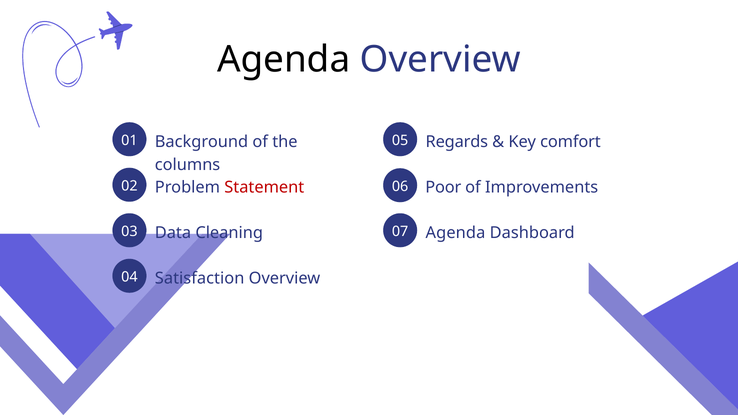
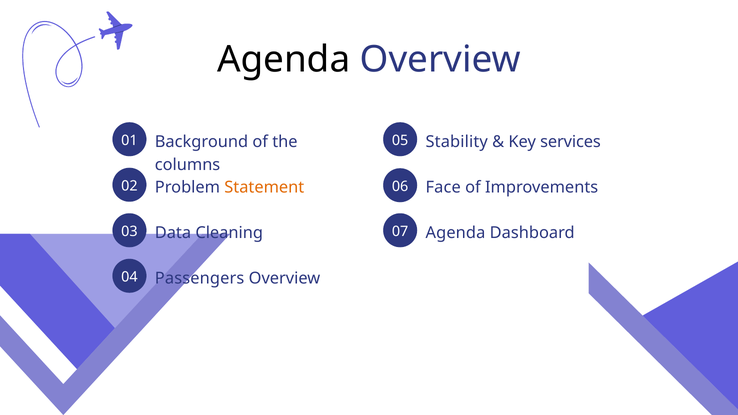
Regards: Regards -> Stability
comfort: comfort -> services
Statement colour: red -> orange
Poor: Poor -> Face
Satisfaction: Satisfaction -> Passengers
